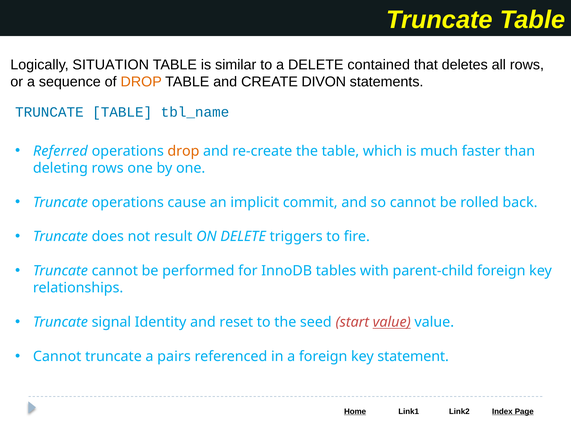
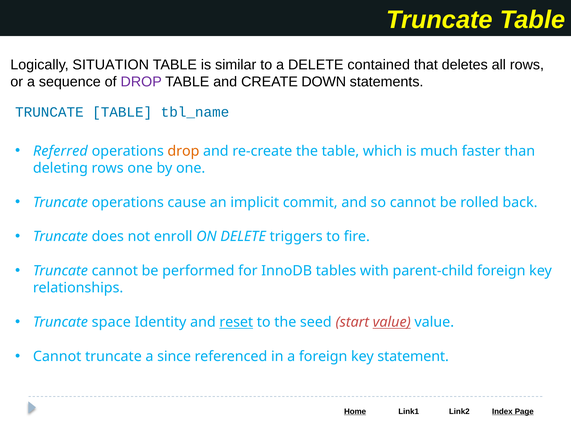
DROP at (141, 82) colour: orange -> purple
DIVON: DIVON -> DOWN
result: result -> enroll
signal: signal -> space
reset underline: none -> present
pairs: pairs -> since
